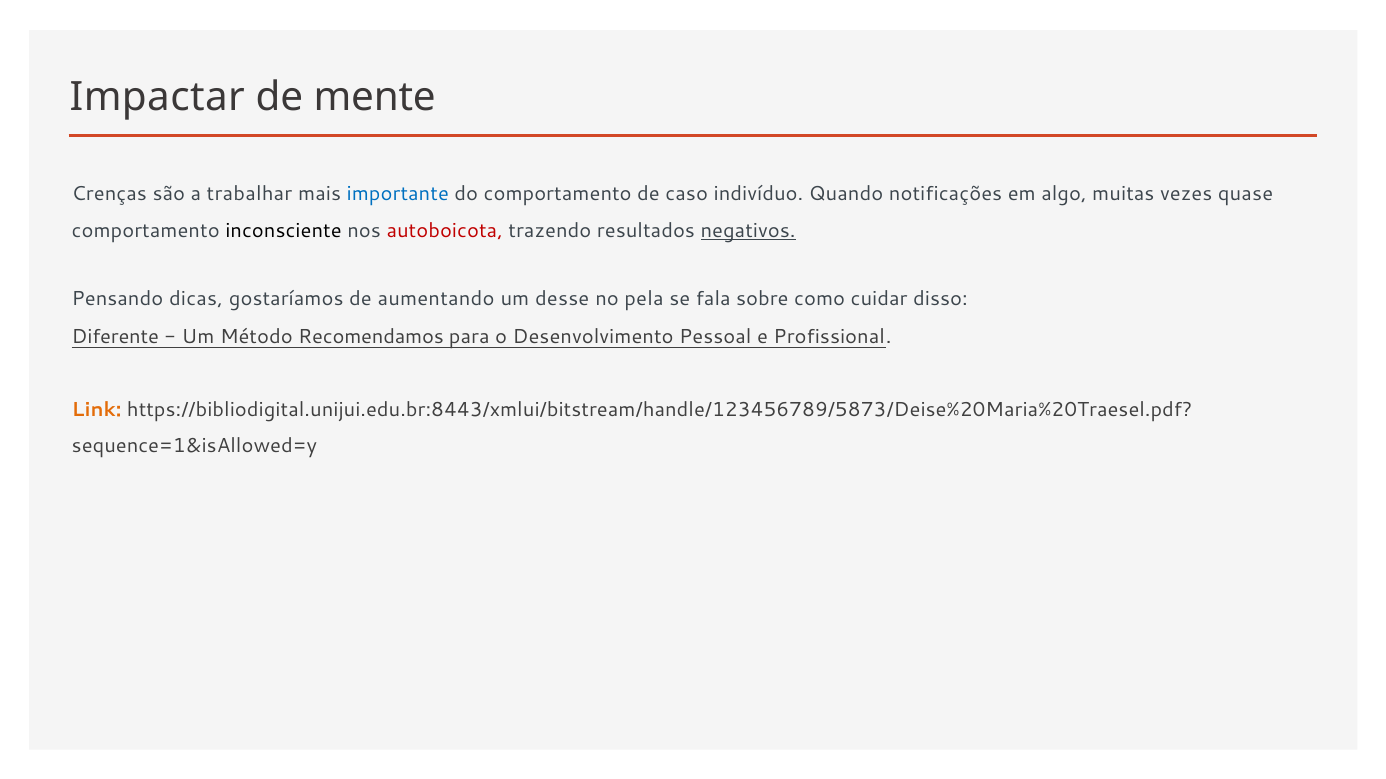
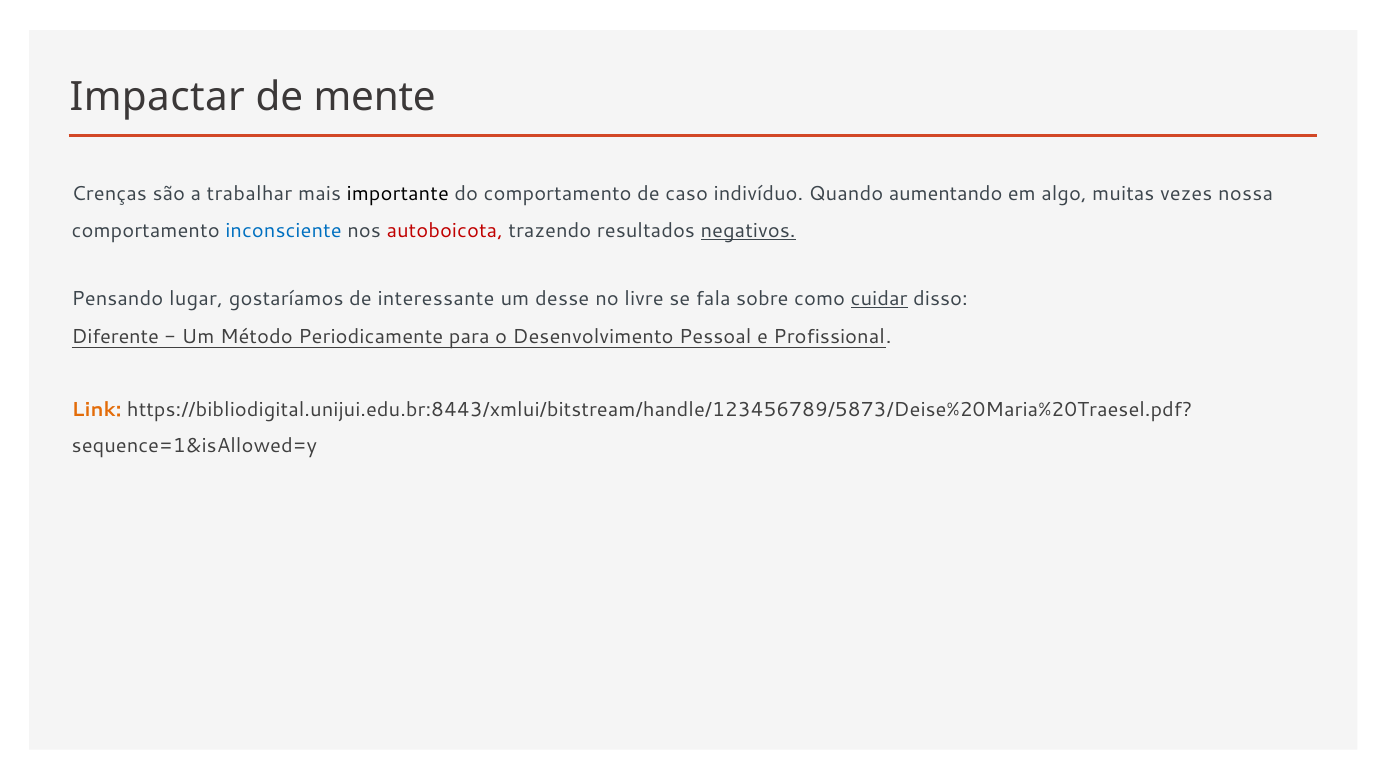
importante colour: blue -> black
notificações: notificações -> aumentando
quase: quase -> nossa
inconsciente colour: black -> blue
dicas: dicas -> lugar
aumentando: aumentando -> interessante
pela: pela -> livre
cuidar underline: none -> present
Recomendamos: Recomendamos -> Periodicamente
